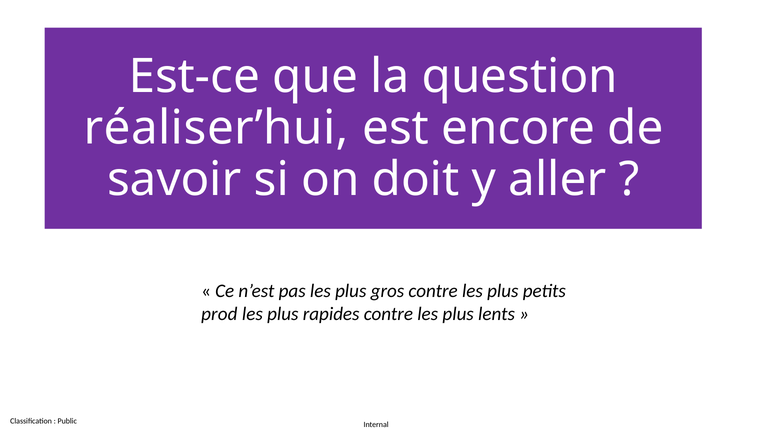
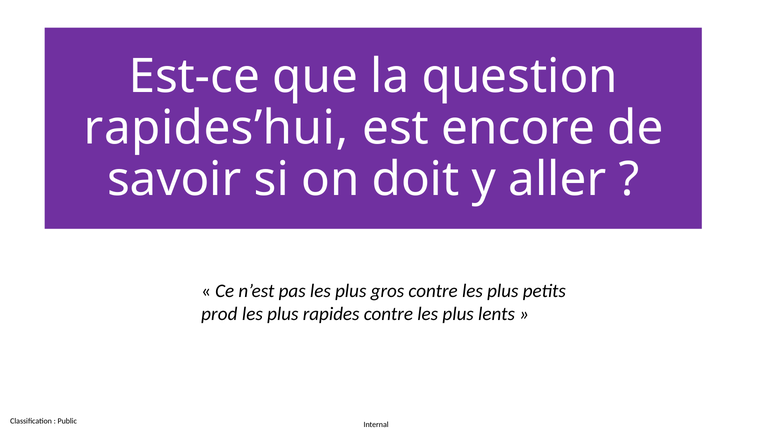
réaliser’hui: réaliser’hui -> rapides’hui
